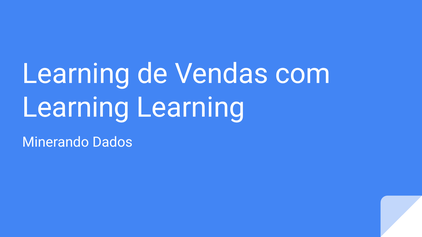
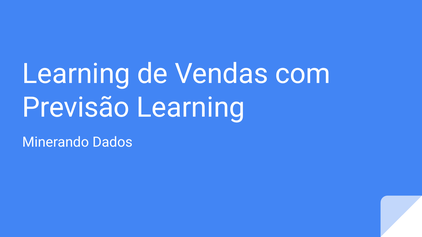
Learning at (76, 108): Learning -> Previsão
